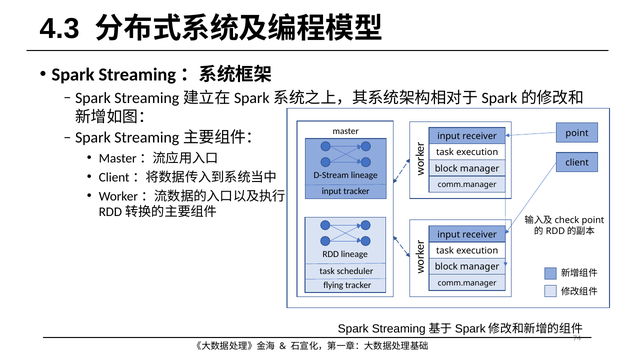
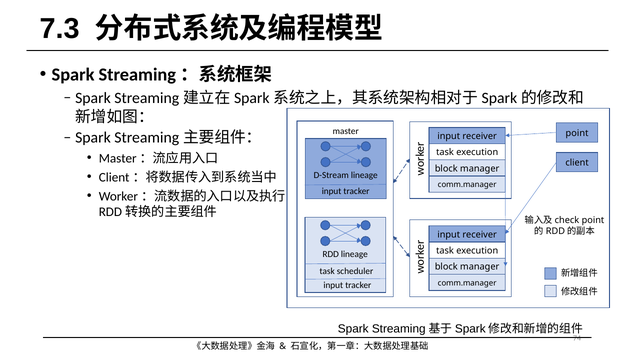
4.3: 4.3 -> 7.3
flying at (333, 285): flying -> input
